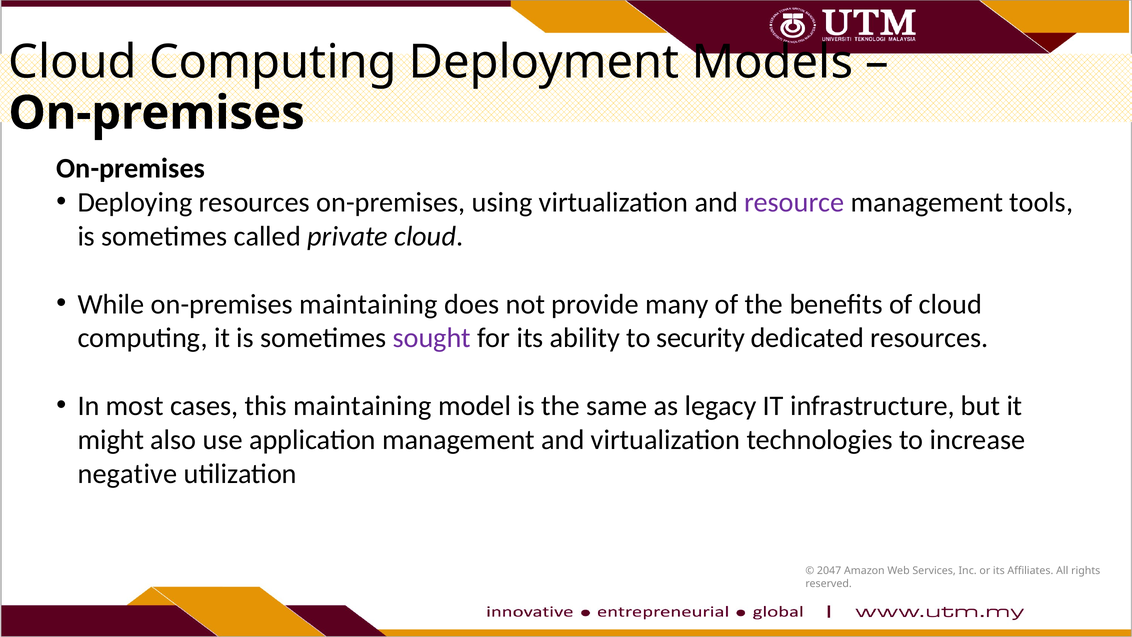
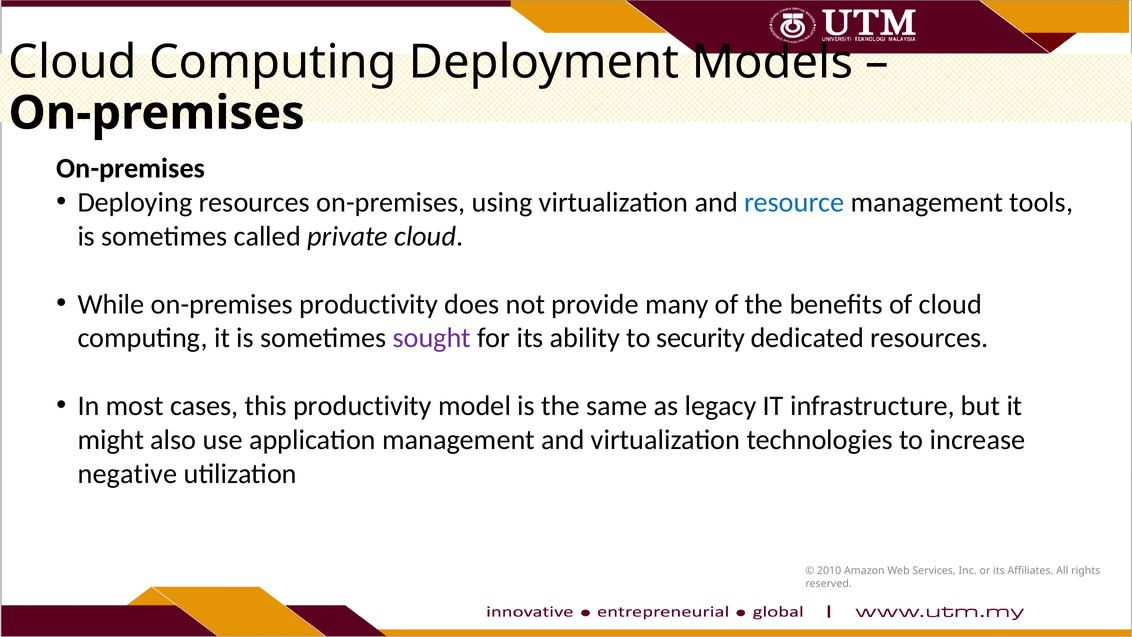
resource colour: purple -> blue
on-premises maintaining: maintaining -> productivity
this maintaining: maintaining -> productivity
2047: 2047 -> 2010
